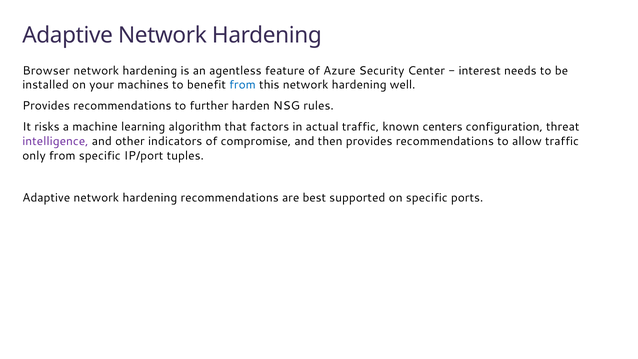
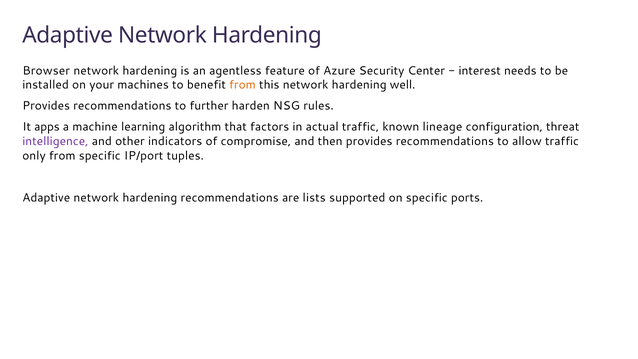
from at (242, 85) colour: blue -> orange
risks: risks -> apps
centers: centers -> lineage
best: best -> lists
